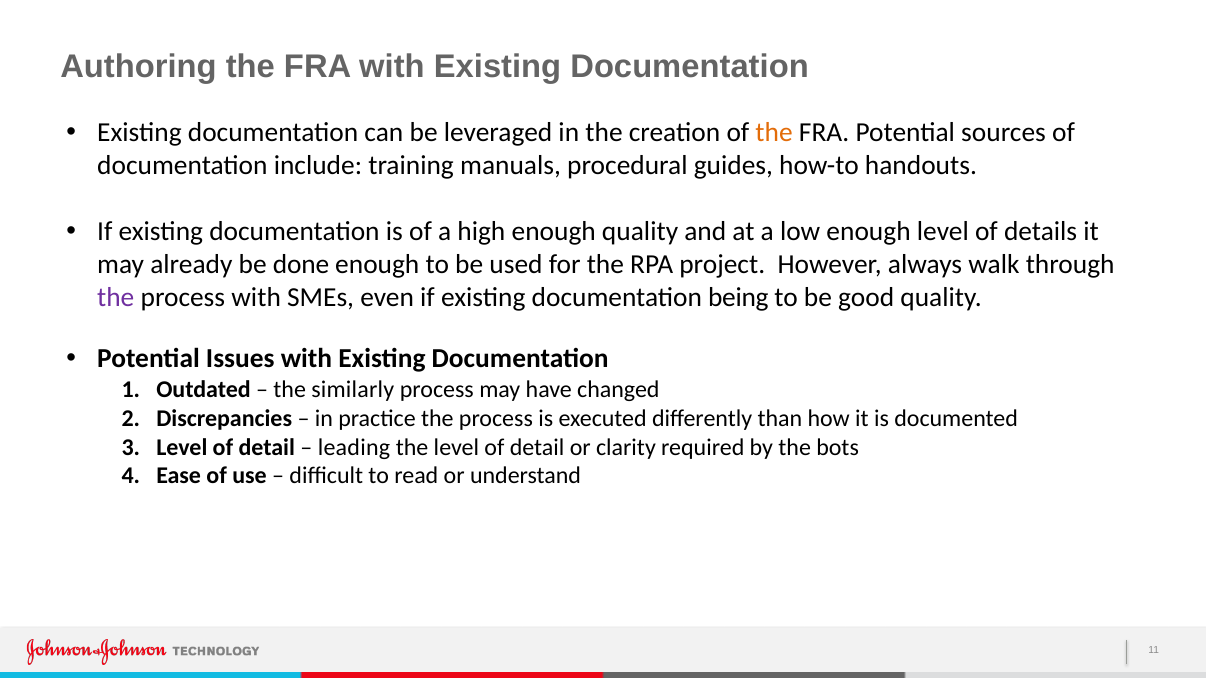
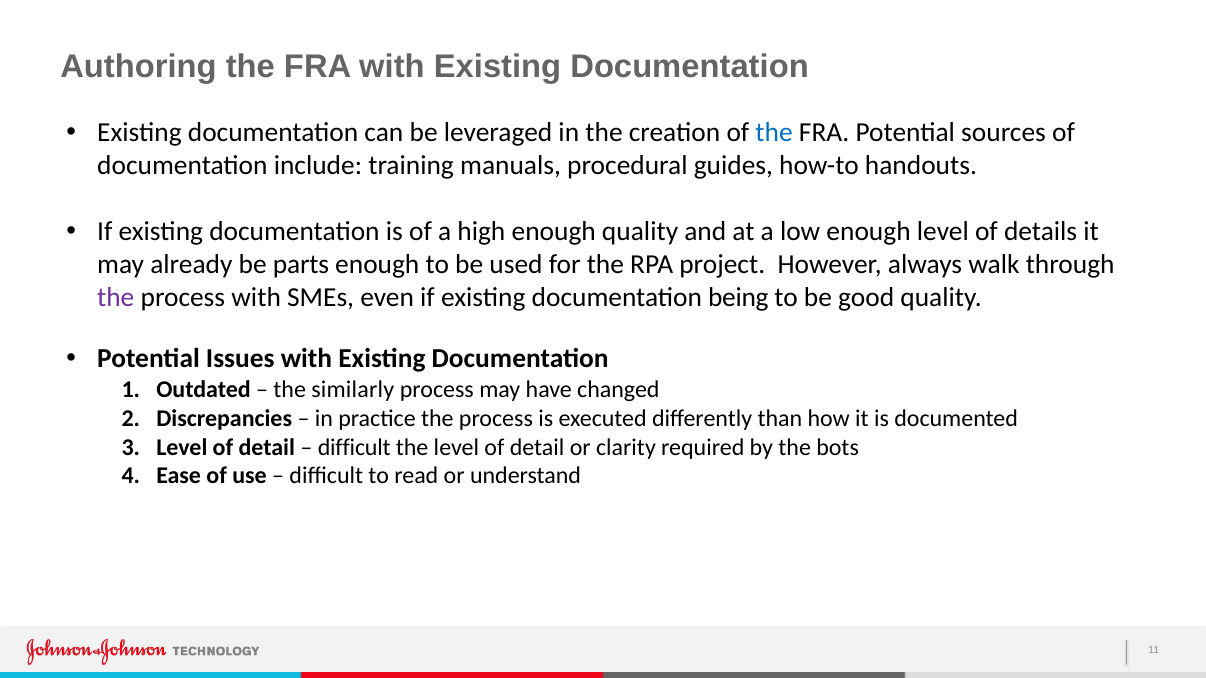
the at (774, 133) colour: orange -> blue
done: done -> parts
leading at (354, 447): leading -> difficult
